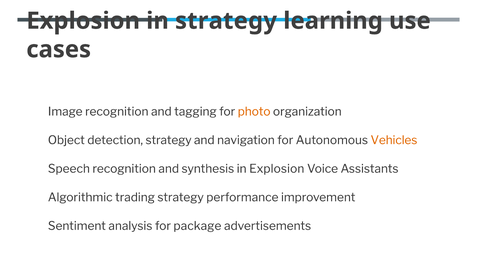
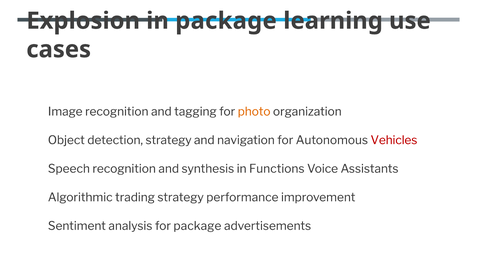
in strategy: strategy -> package
Vehicles colour: orange -> red
in Explosion: Explosion -> Functions
